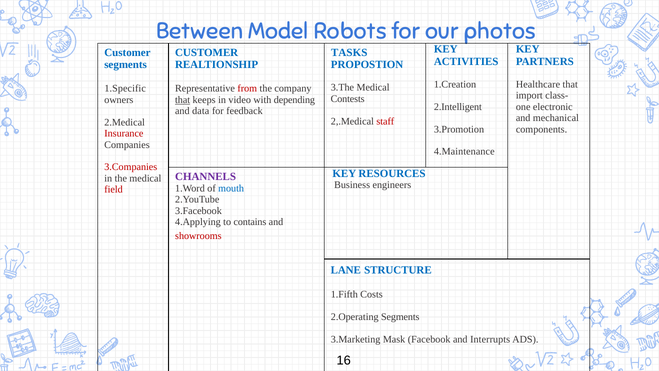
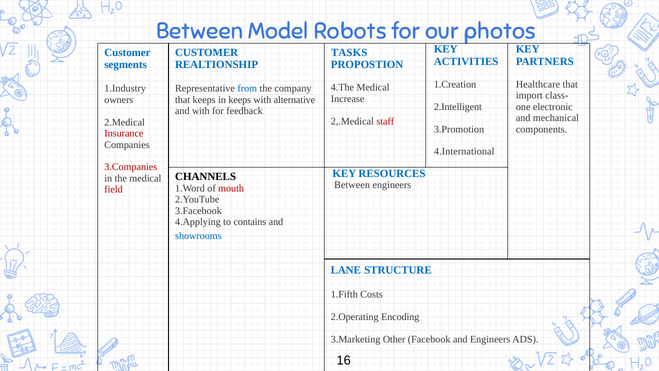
3.The: 3.The -> 4.The
1.Specific: 1.Specific -> 1.Industry
from colour: red -> blue
Contests: Contests -> Increase
that at (183, 100) underline: present -> none
in video: video -> keeps
depending: depending -> alternative
and data: data -> with
4.Maintenance: 4.Maintenance -> 4.International
CHANNELS colour: purple -> black
Business at (352, 185): Business -> Between
mouth colour: blue -> red
showrooms colour: red -> blue
2.Operating Segments: Segments -> Encoding
Mask: Mask -> Other
and Interrupts: Interrupts -> Engineers
